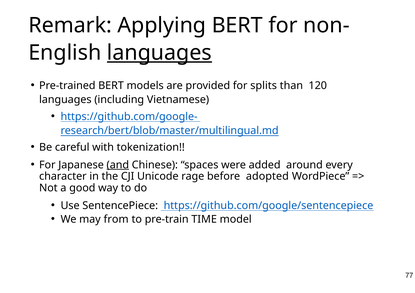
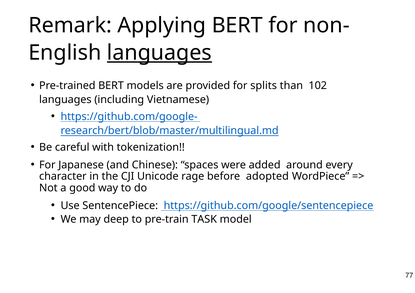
120: 120 -> 102
and underline: present -> none
from: from -> deep
TIME: TIME -> TASK
